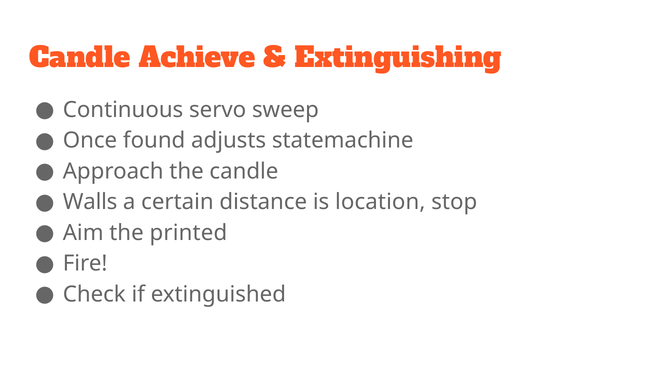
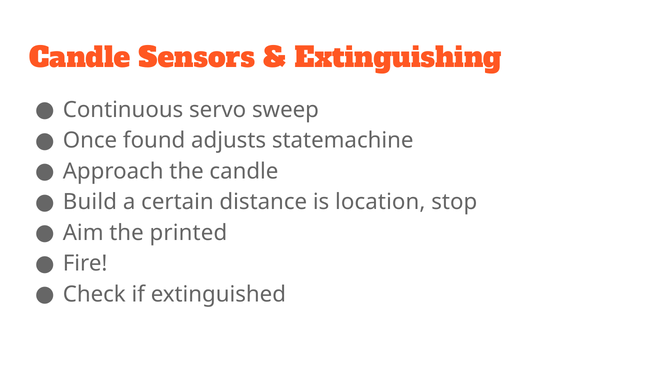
Achieve: Achieve -> Sensors
Walls: Walls -> Build
